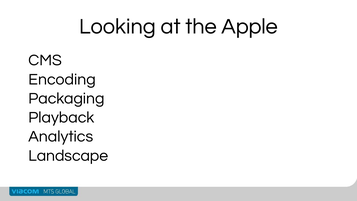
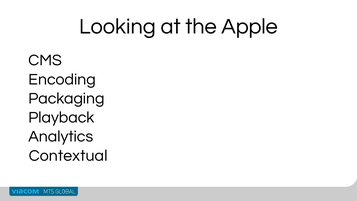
Landscape: Landscape -> Contextual
